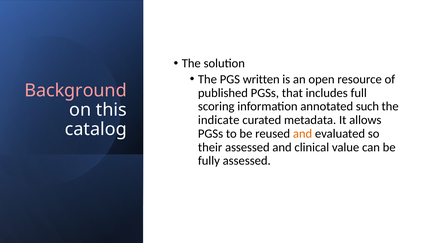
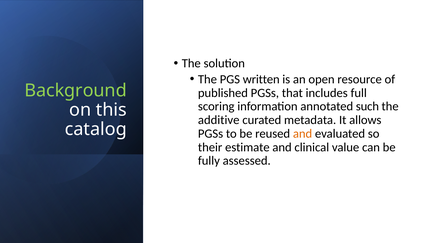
Background colour: pink -> light green
indicate: indicate -> additive
their assessed: assessed -> estimate
